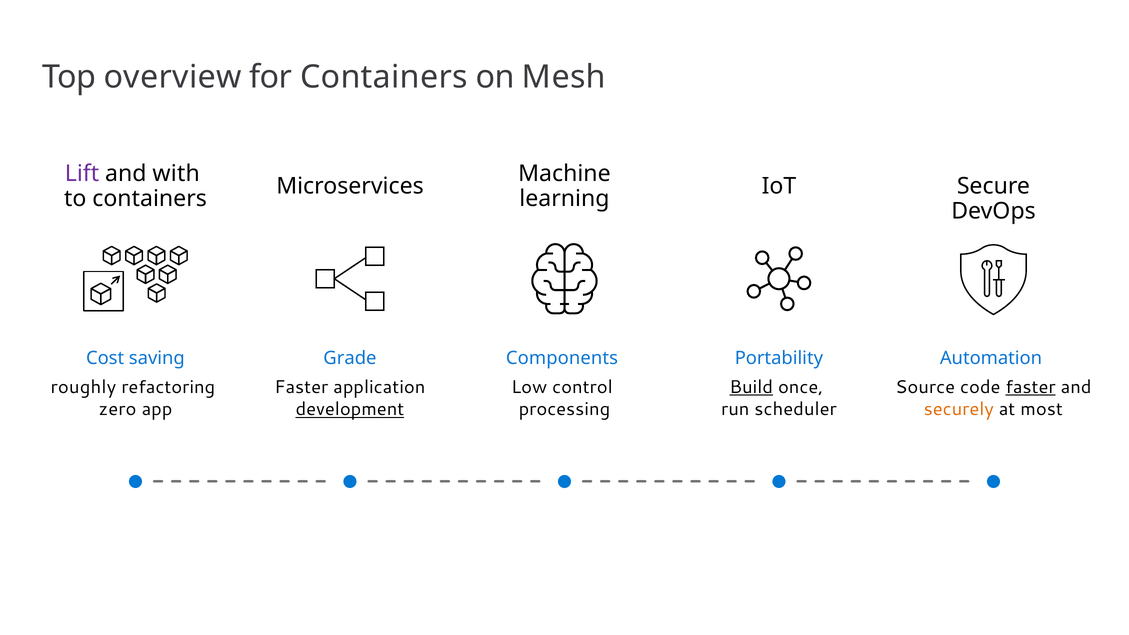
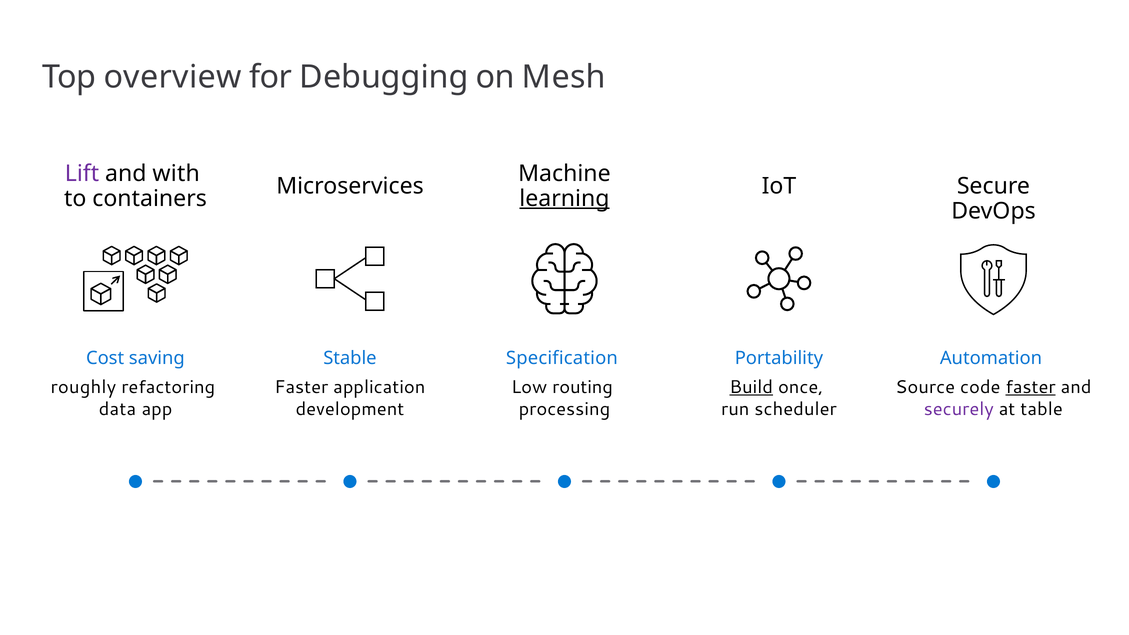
for Containers: Containers -> Debugging
learning underline: none -> present
Grade: Grade -> Stable
Components: Components -> Specification
control: control -> routing
zero: zero -> data
development underline: present -> none
securely colour: orange -> purple
most: most -> table
